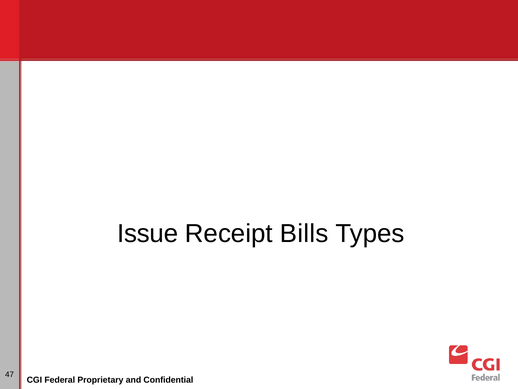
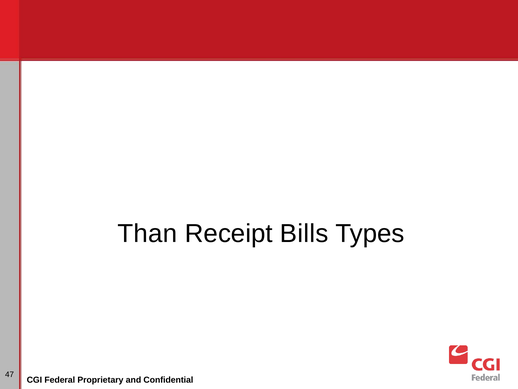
Issue: Issue -> Than
